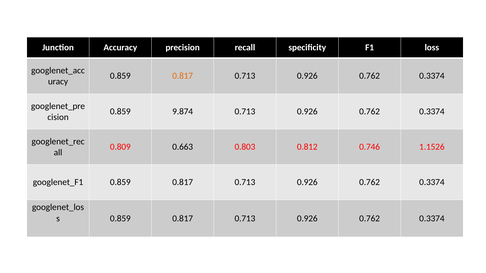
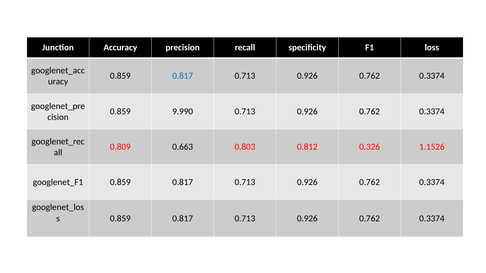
0.817 at (183, 76) colour: orange -> blue
9.874: 9.874 -> 9.990
0.746: 0.746 -> 0.326
